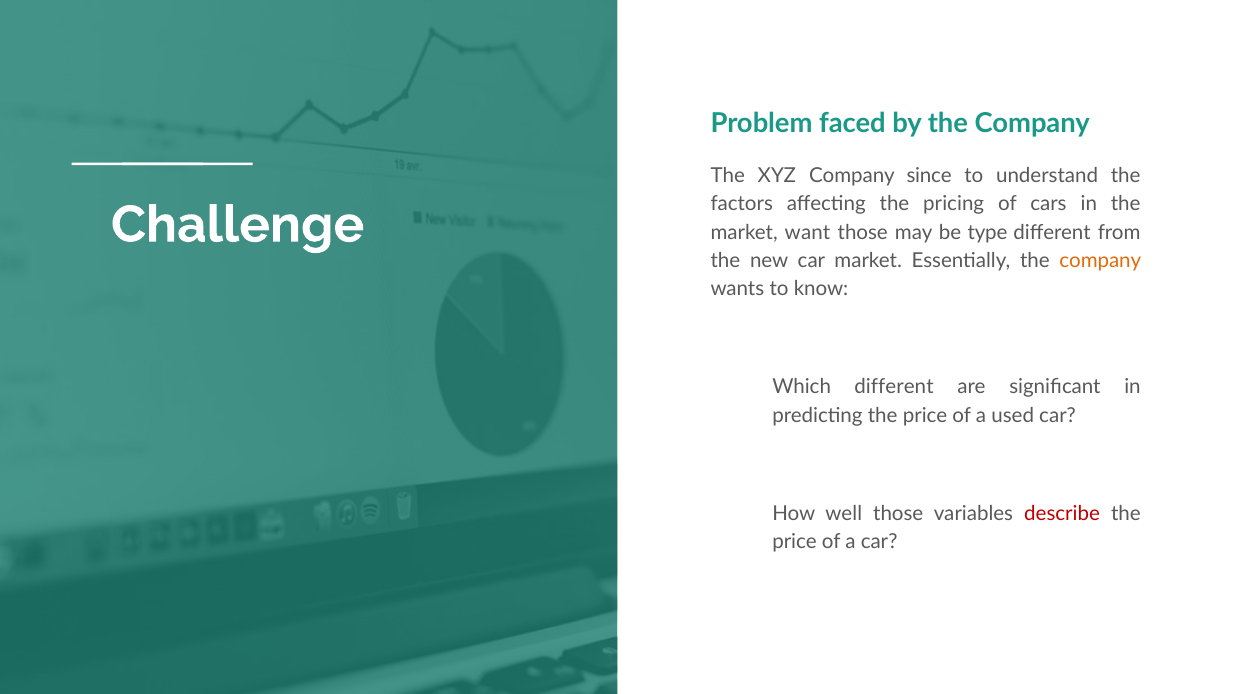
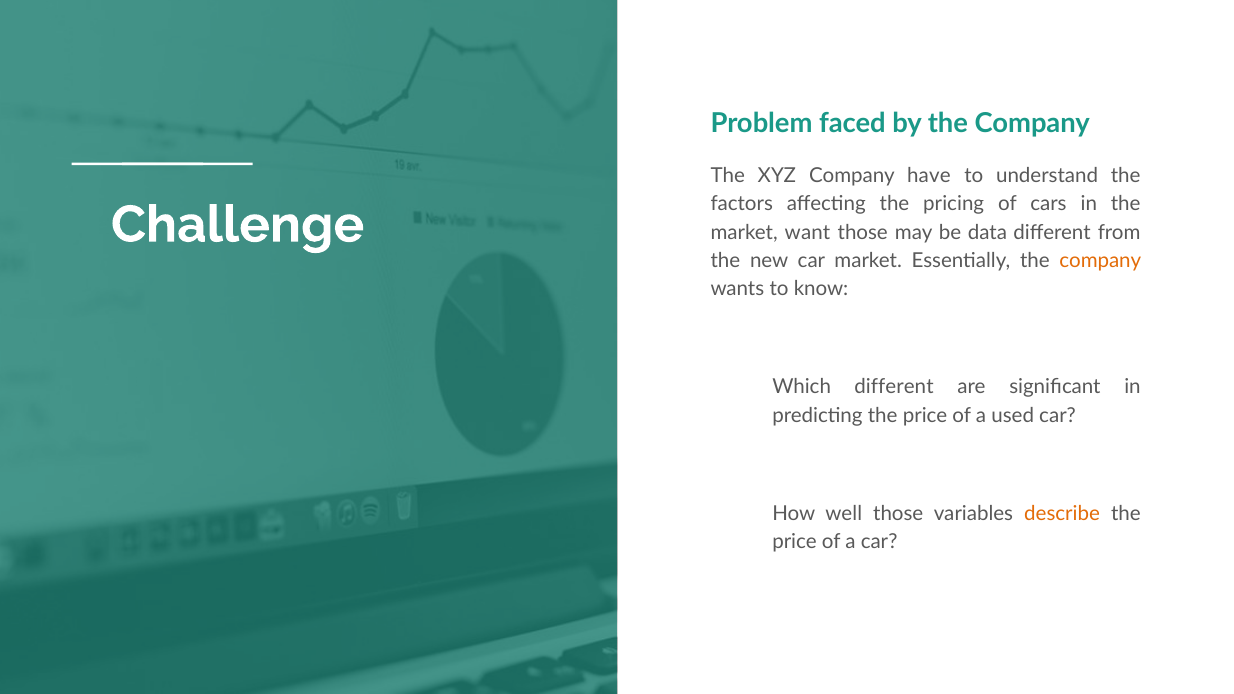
since: since -> have
type: type -> data
describe colour: red -> orange
